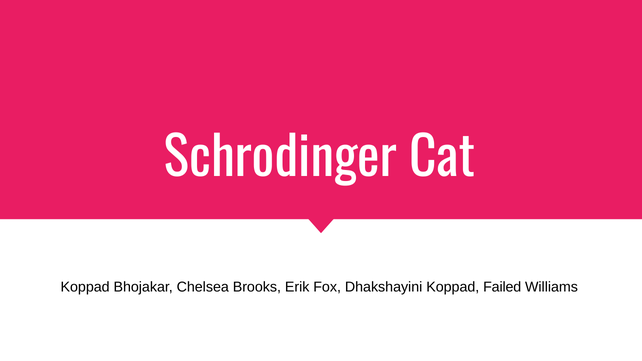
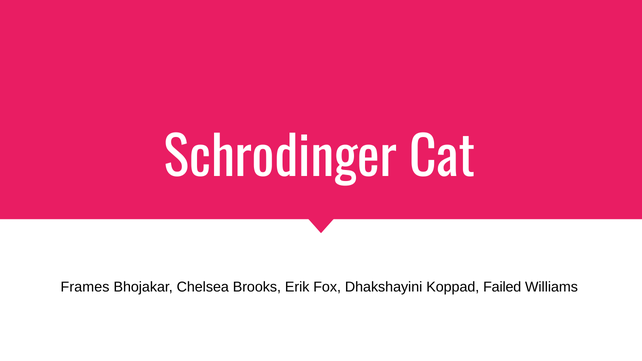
Koppad at (85, 287): Koppad -> Frames
